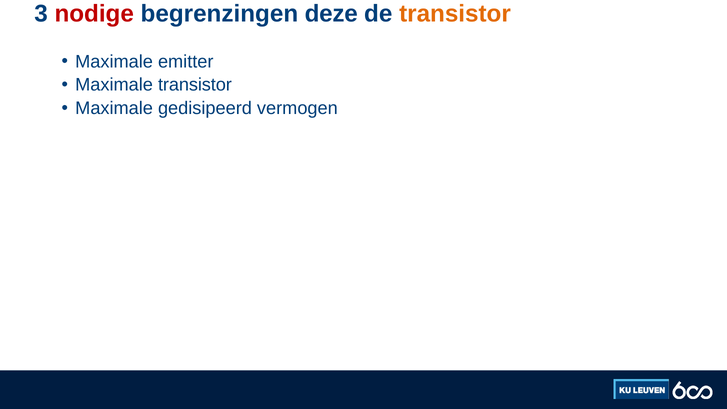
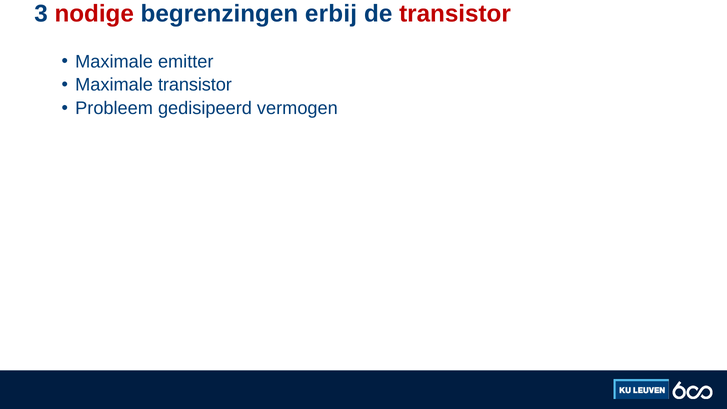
deze: deze -> erbij
transistor at (455, 14) colour: orange -> red
Maximale at (114, 108): Maximale -> Probleem
